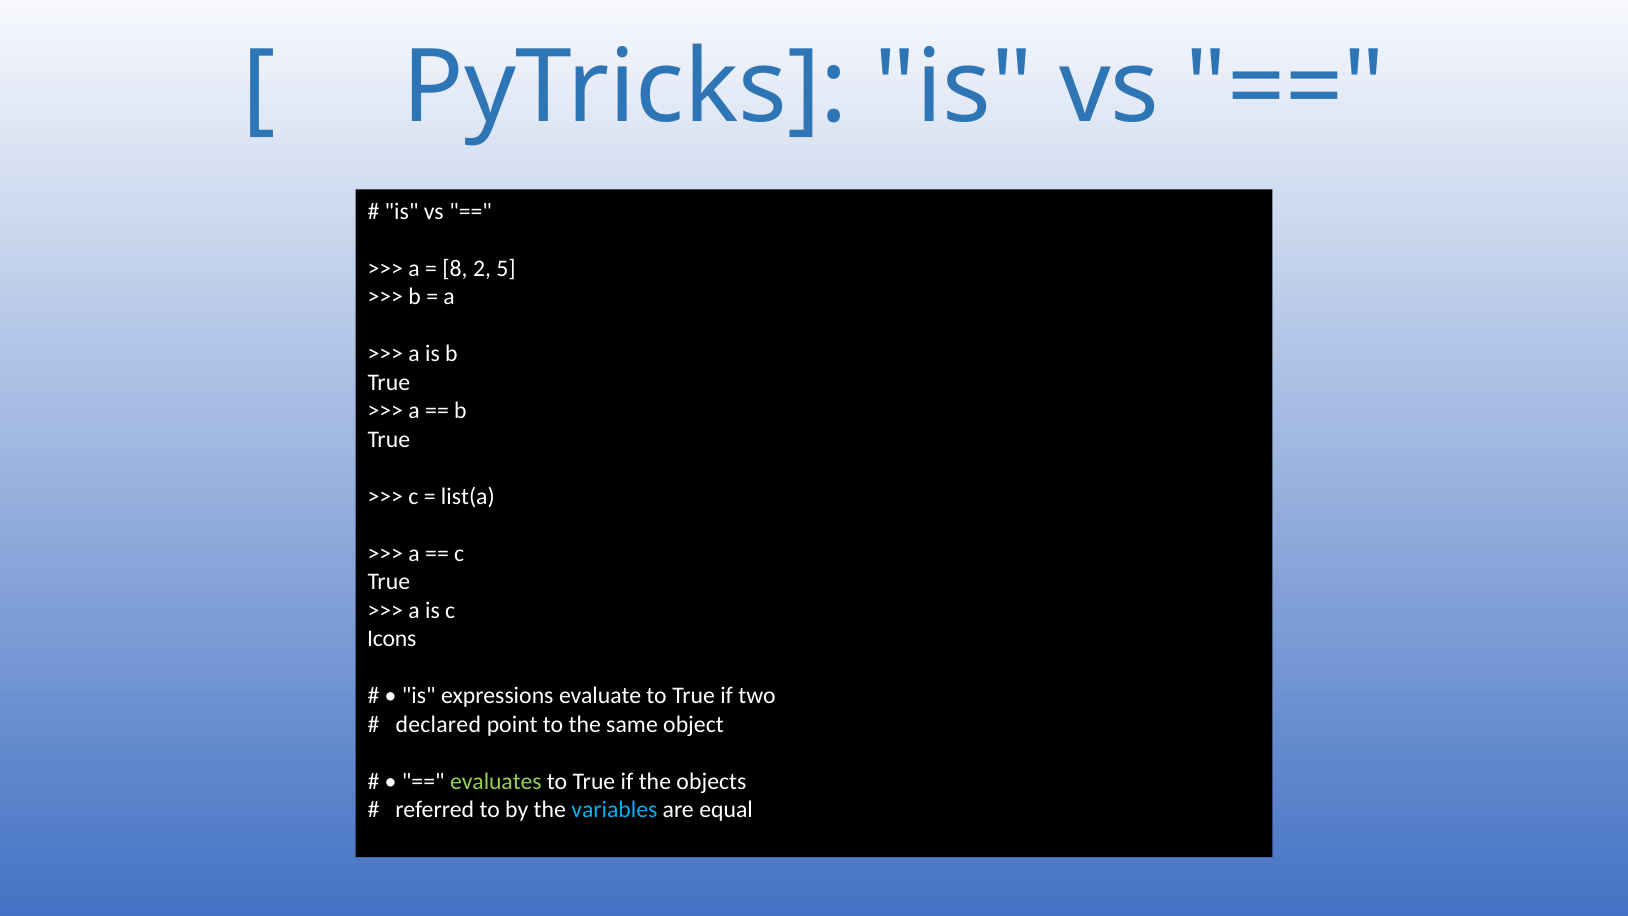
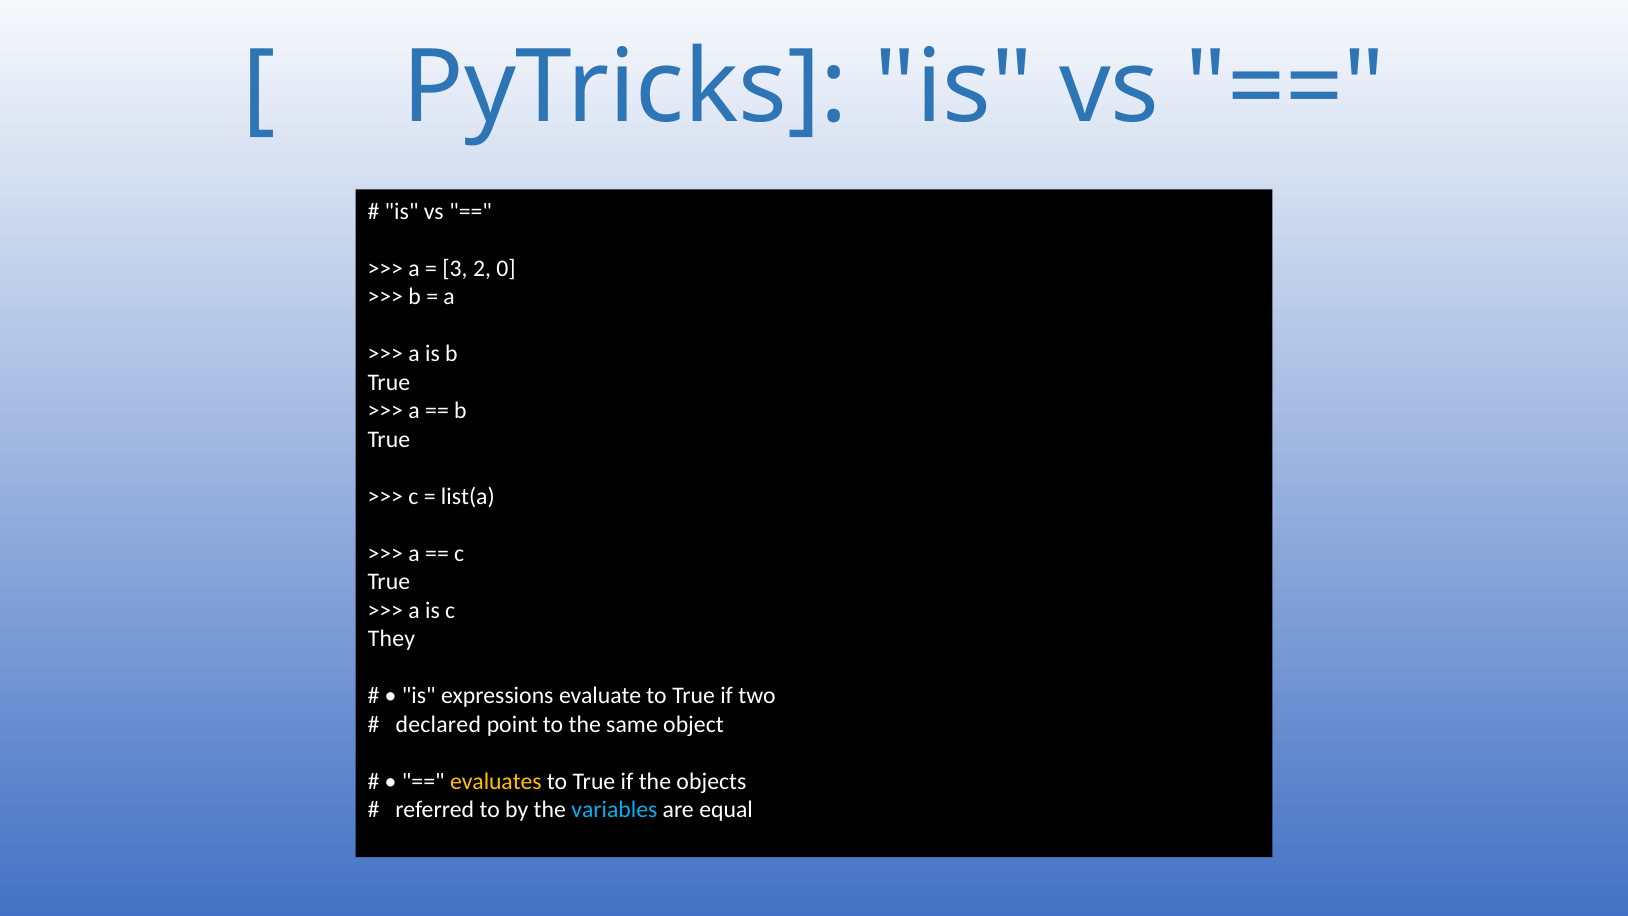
8: 8 -> 3
5: 5 -> 0
Icons: Icons -> They
evaluates colour: light green -> yellow
